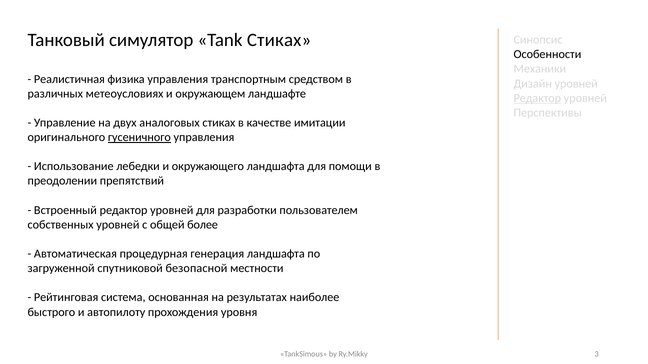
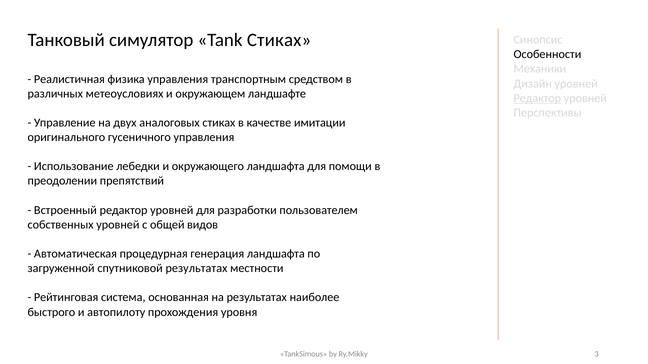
гусеничного underline: present -> none
более: более -> видов
спутниковой безопасной: безопасной -> результатах
